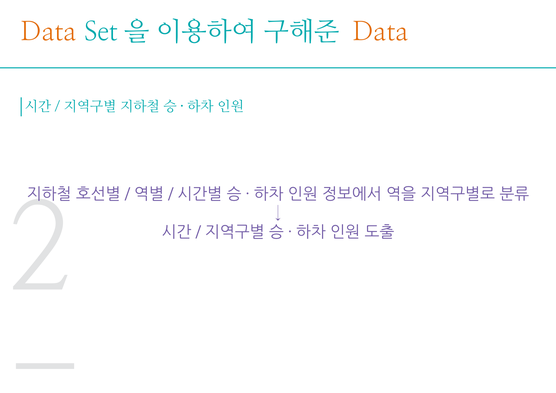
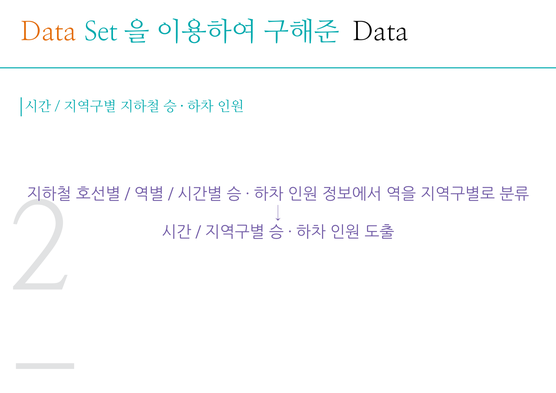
Data at (381, 32) colour: orange -> black
